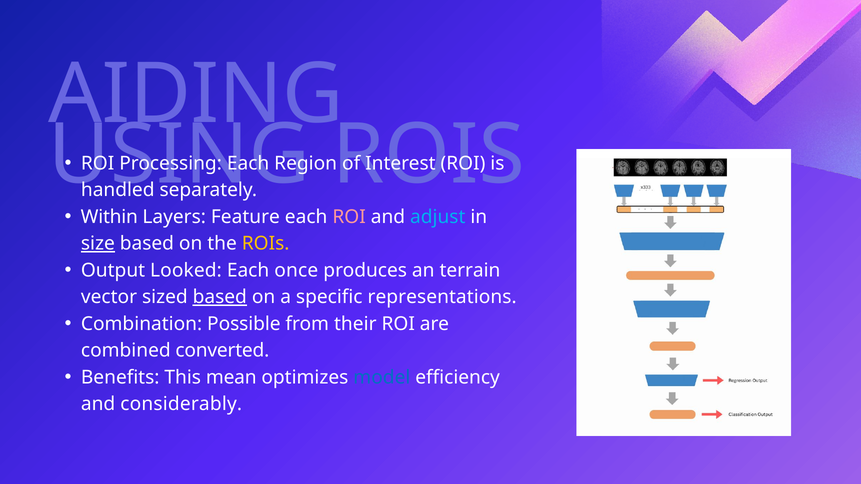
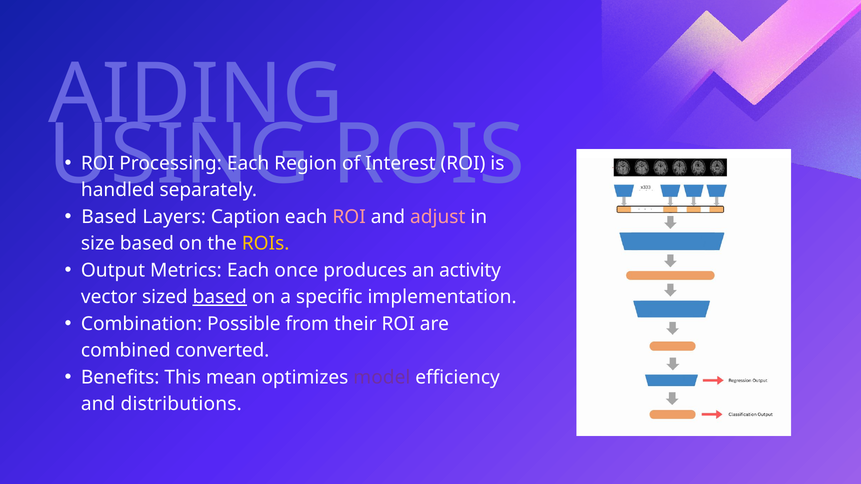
Within at (109, 217): Within -> Based
Feature: Feature -> Caption
adjust colour: light blue -> pink
size underline: present -> none
Looked: Looked -> Metrics
terrain: terrain -> activity
representations: representations -> implementation
model colour: blue -> purple
considerably: considerably -> distributions
